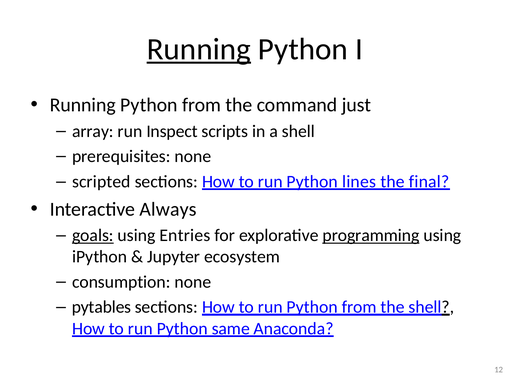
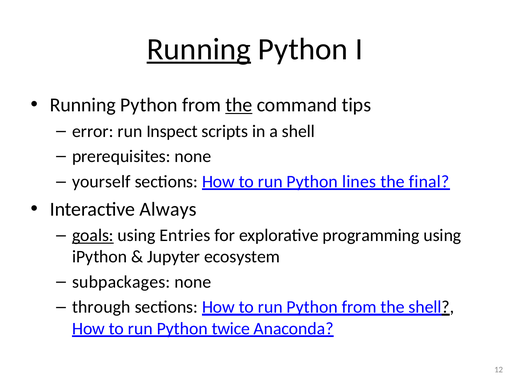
the at (239, 105) underline: none -> present
just: just -> tips
array: array -> error
scripted: scripted -> yourself
programming underline: present -> none
consumption: consumption -> subpackages
pytables: pytables -> through
same: same -> twice
